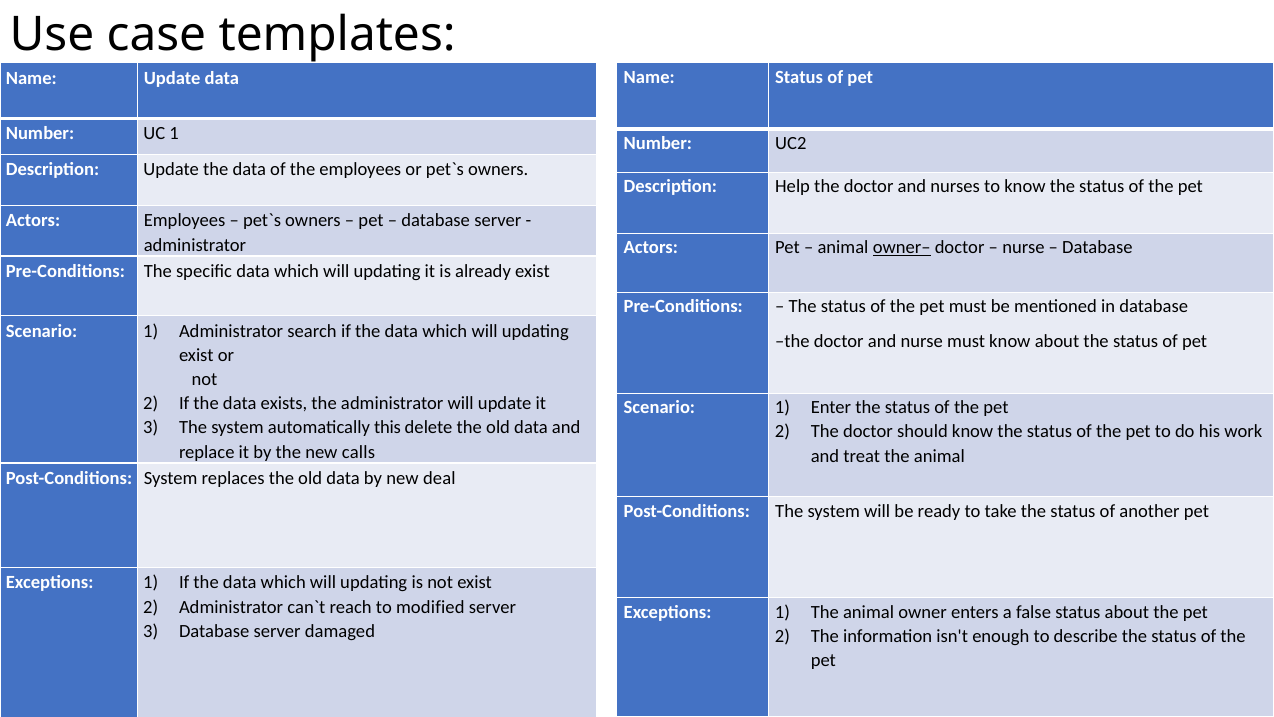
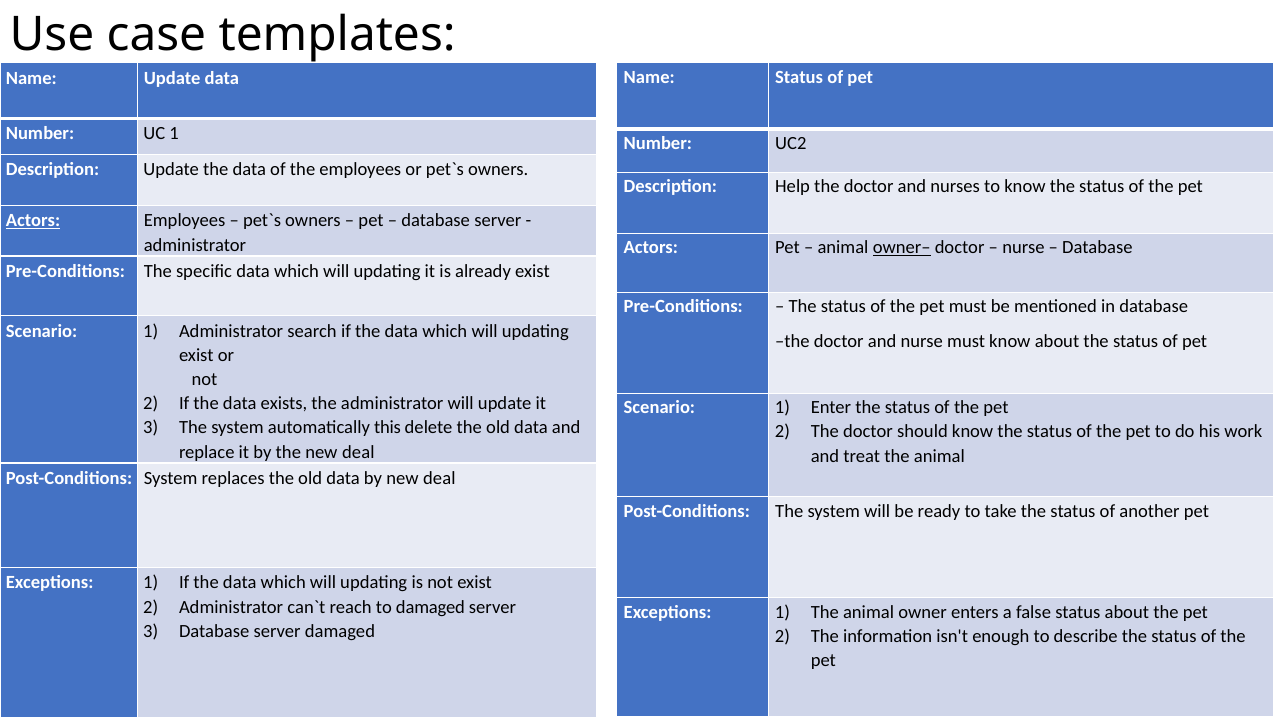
Actors at (33, 221) underline: none -> present
the new calls: calls -> deal
to modified: modified -> damaged
